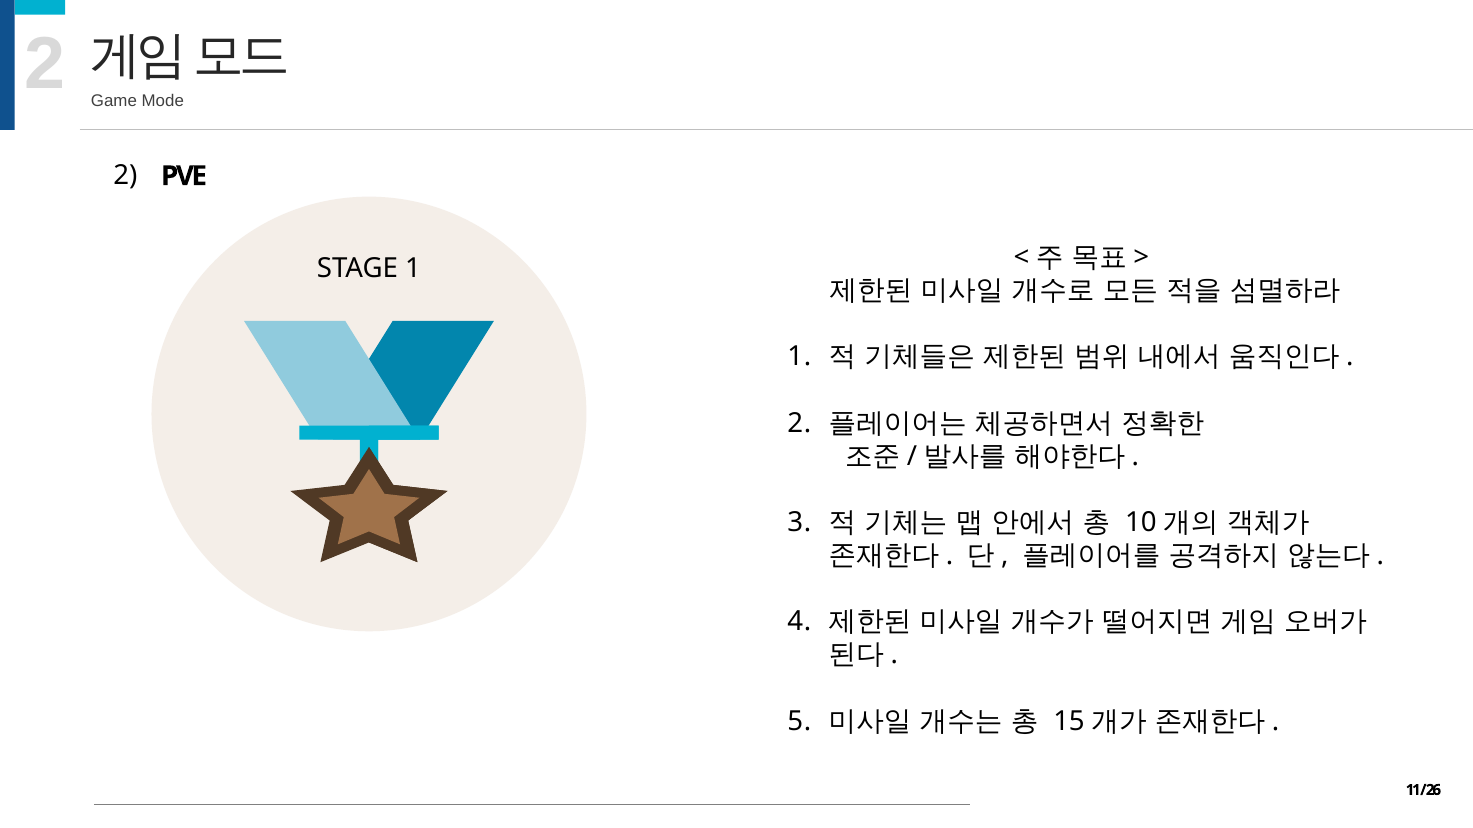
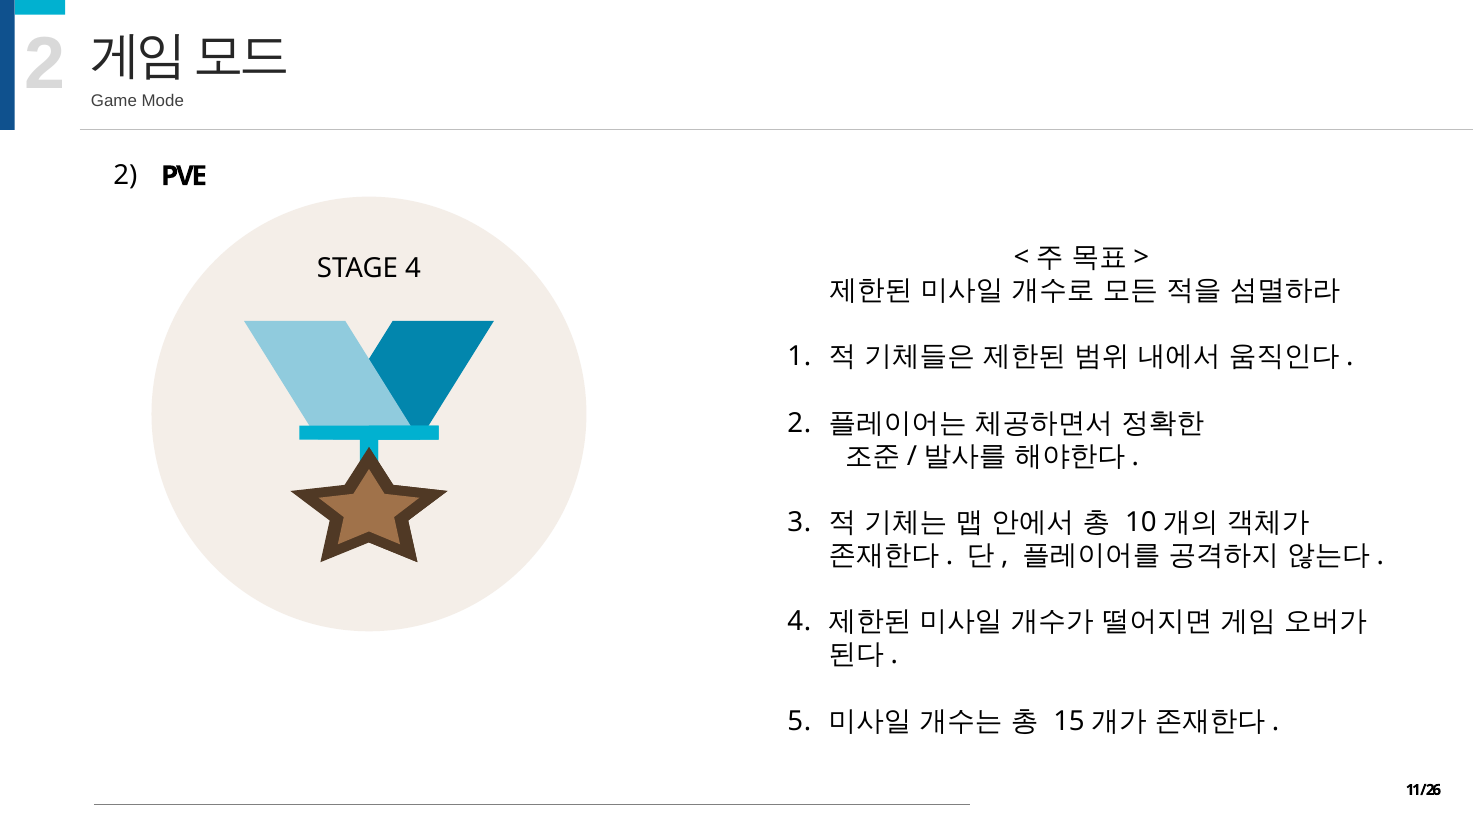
STAGE 1: 1 -> 4
